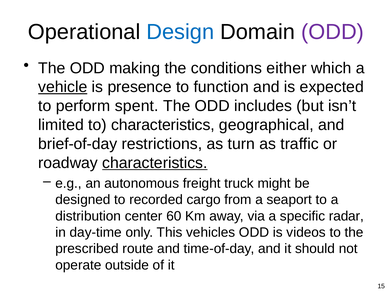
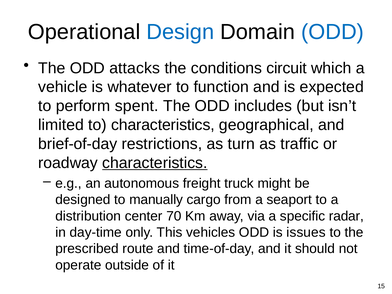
ODD at (333, 32) colour: purple -> blue
making: making -> attacks
either: either -> circuit
vehicle underline: present -> none
presence: presence -> whatever
recorded: recorded -> manually
60: 60 -> 70
videos: videos -> issues
